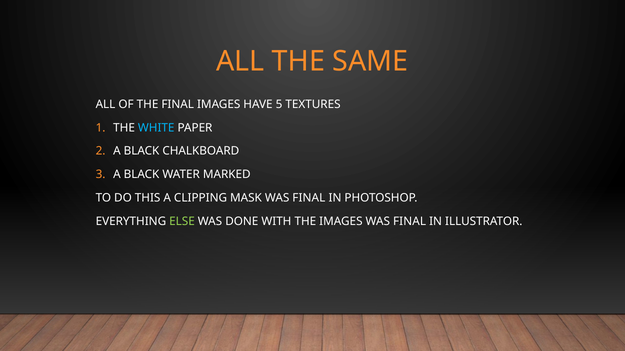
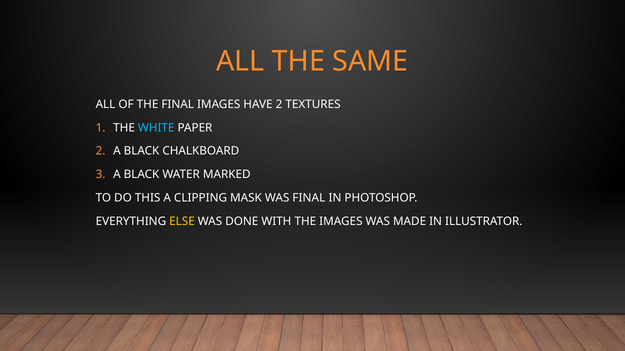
HAVE 5: 5 -> 2
ELSE colour: light green -> yellow
IMAGES WAS FINAL: FINAL -> MADE
